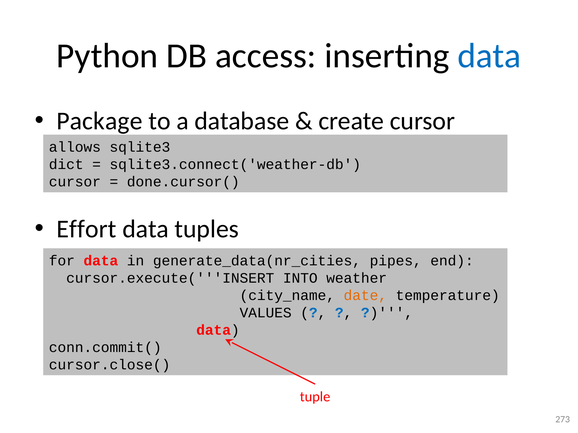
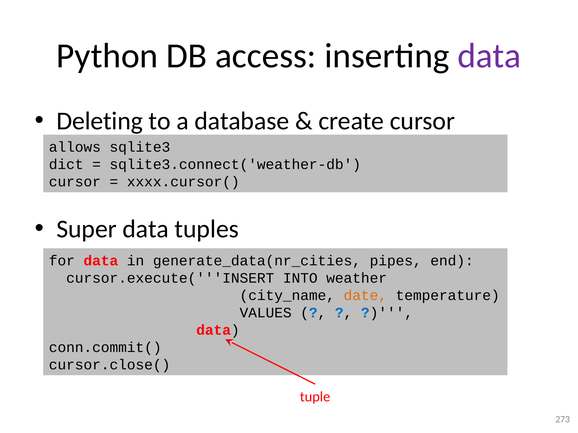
data at (489, 56) colour: blue -> purple
Package: Package -> Deleting
done.cursor(: done.cursor( -> xxxx.cursor(
Effort: Effort -> Super
